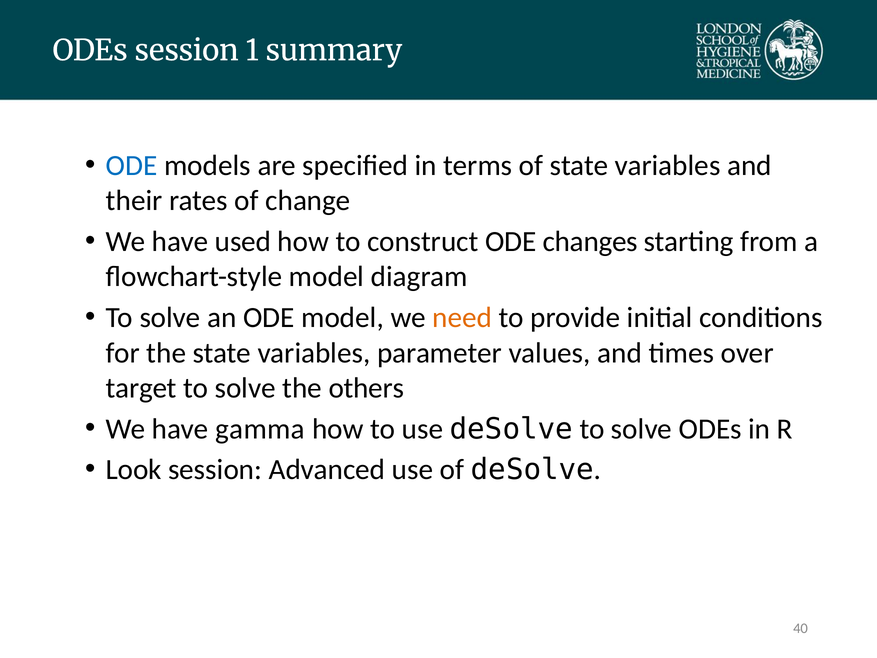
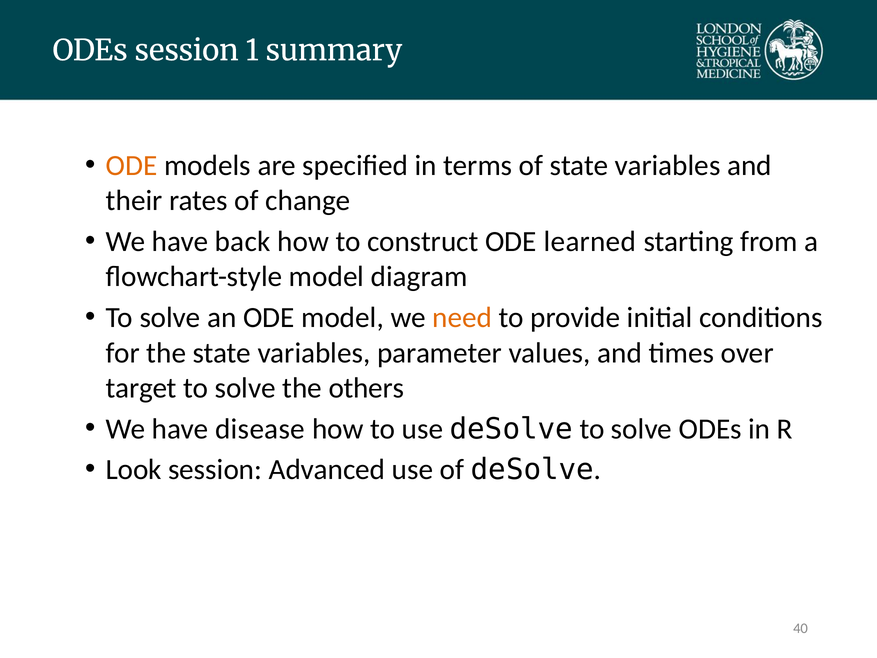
ODE at (132, 166) colour: blue -> orange
used: used -> back
changes: changes -> learned
gamma: gamma -> disease
